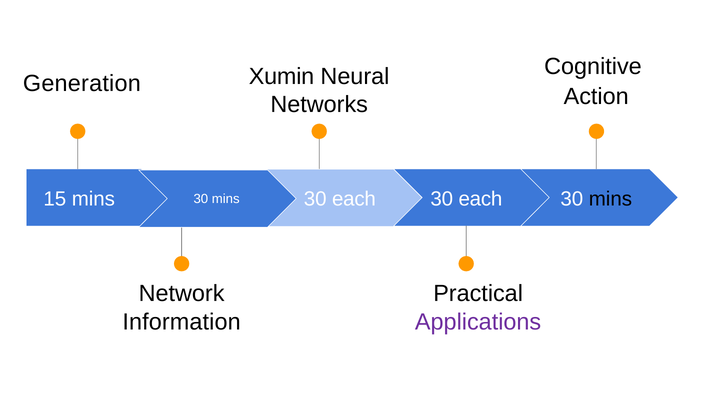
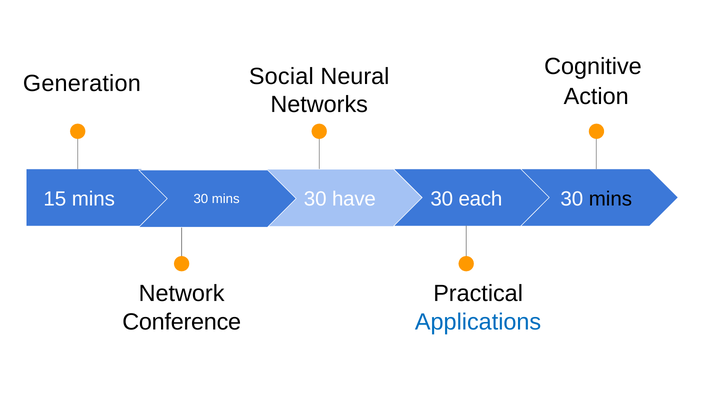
Xumin: Xumin -> Social
each at (354, 199): each -> have
Information: Information -> Conference
Applications colour: purple -> blue
